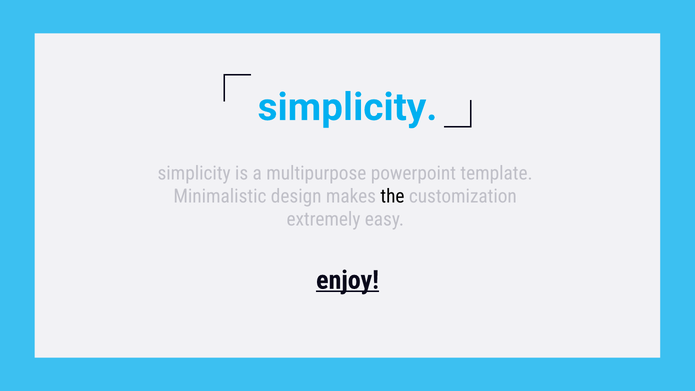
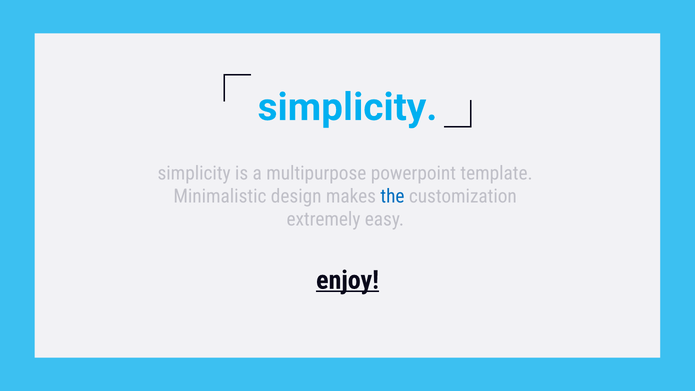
the colour: black -> blue
